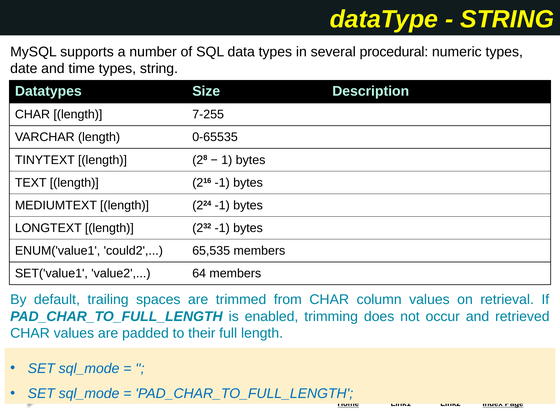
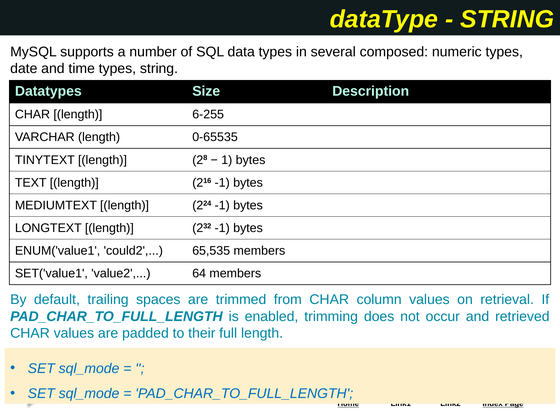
procedural: procedural -> composed
7-255: 7-255 -> 6-255
